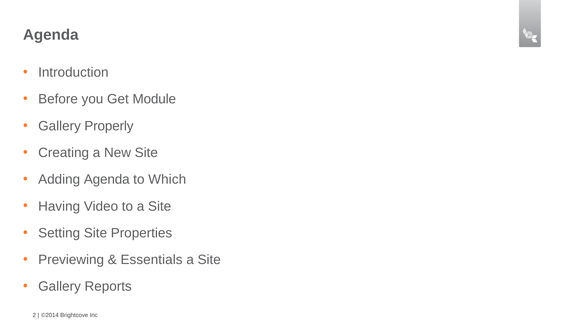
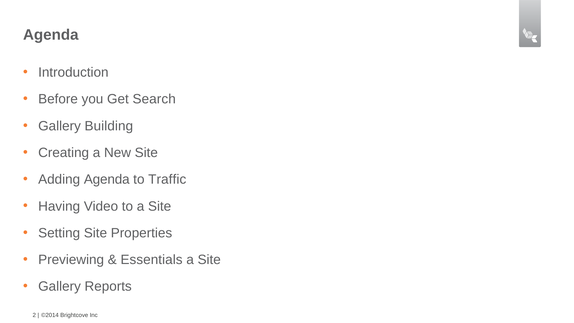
Module: Module -> Search
Properly: Properly -> Building
Which: Which -> Traffic
